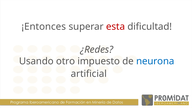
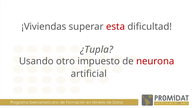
¡Entonces: ¡Entonces -> ¡Viviendas
¿Redes: ¿Redes -> ¿Tupla
neurona colour: blue -> red
